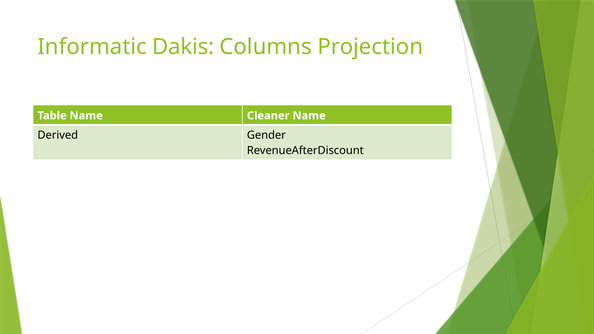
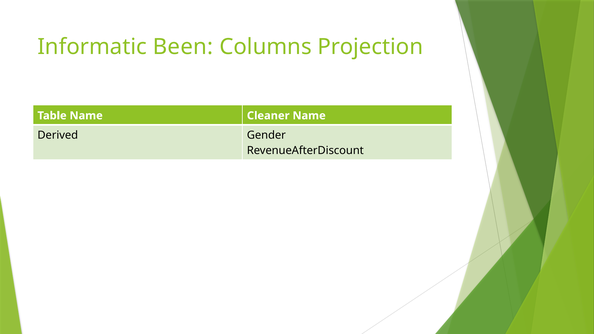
Dakis: Dakis -> Been
